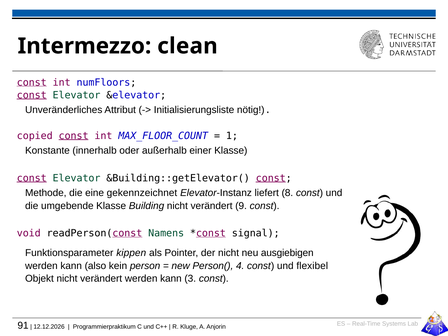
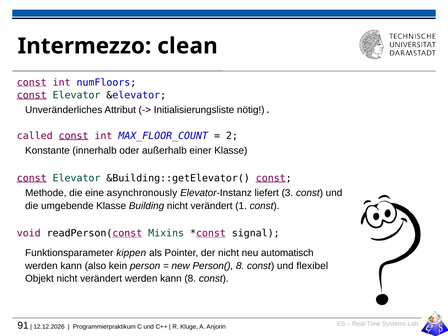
copied: copied -> called
1: 1 -> 2
gekennzeichnet: gekennzeichnet -> asynchronously
8: 8 -> 3
9: 9 -> 1
Namens: Namens -> Mixins
ausgiebigen: ausgiebigen -> automatisch
Person( 4: 4 -> 8
kann 3: 3 -> 8
